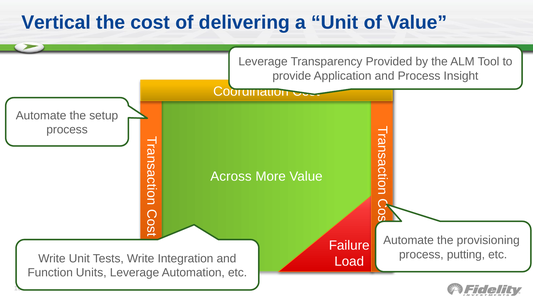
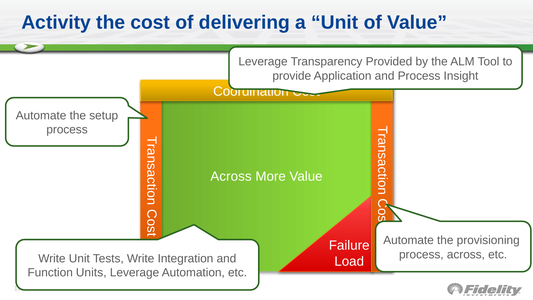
Vertical: Vertical -> Activity
process putting: putting -> across
